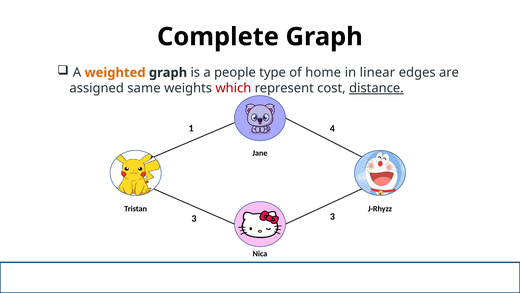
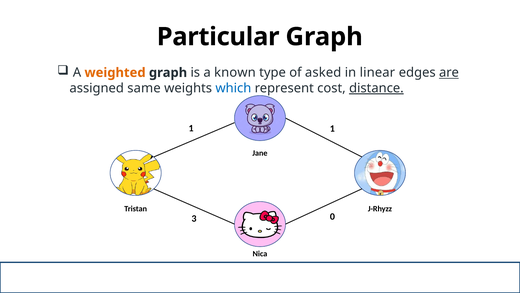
Complete: Complete -> Particular
people: people -> known
home: home -> asked
are underline: none -> present
which colour: red -> blue
1 4: 4 -> 1
3 3: 3 -> 0
